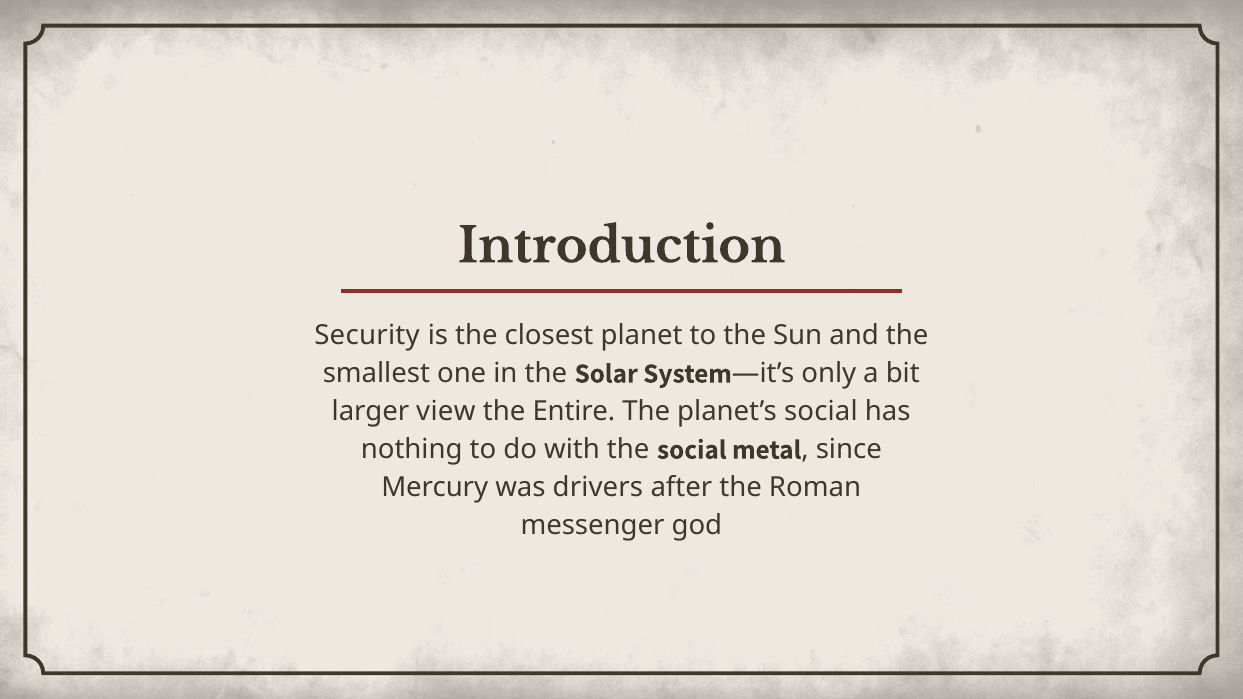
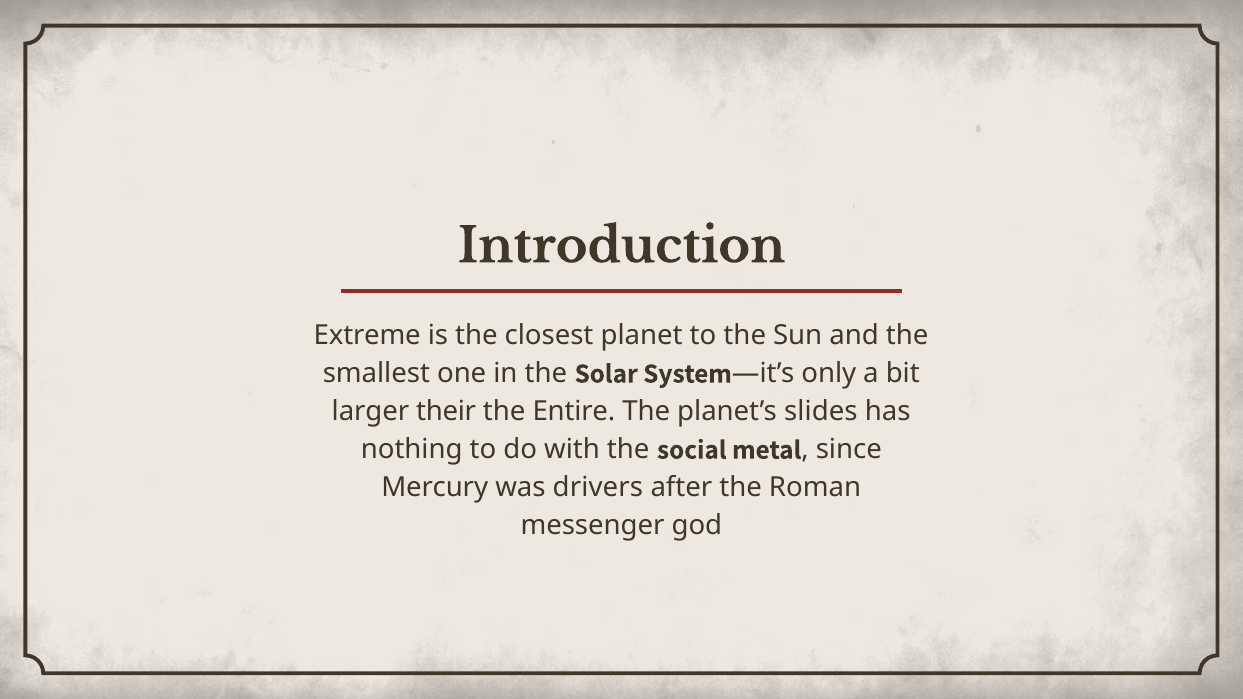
Security: Security -> Extreme
view: view -> their
planet’s social: social -> slides
